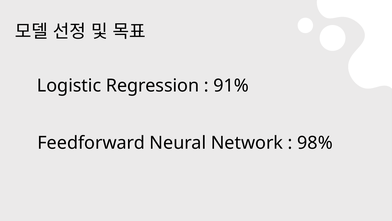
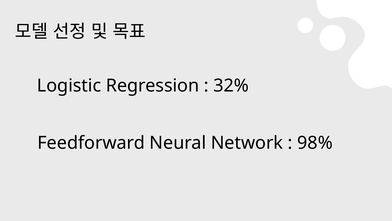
91%: 91% -> 32%
